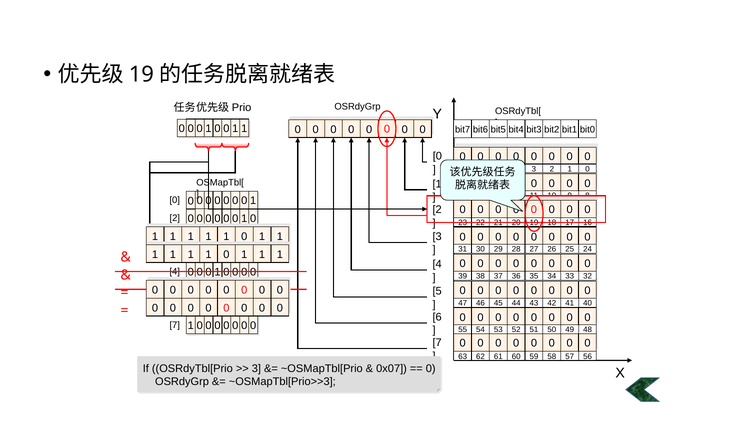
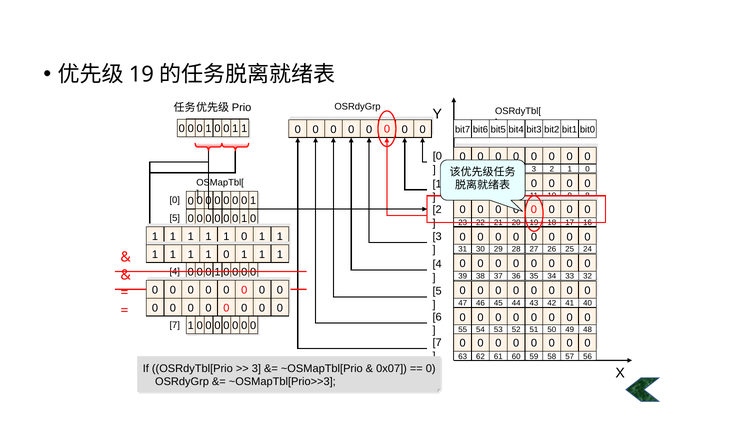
2 at (175, 218): 2 -> 5
